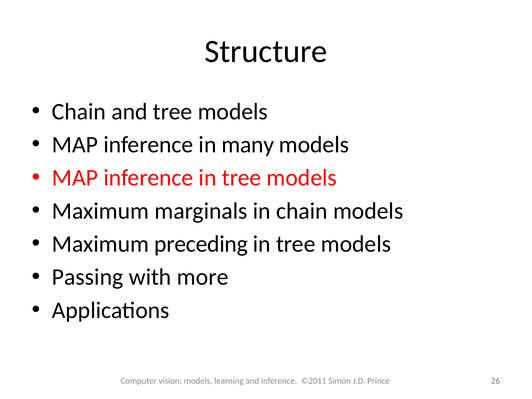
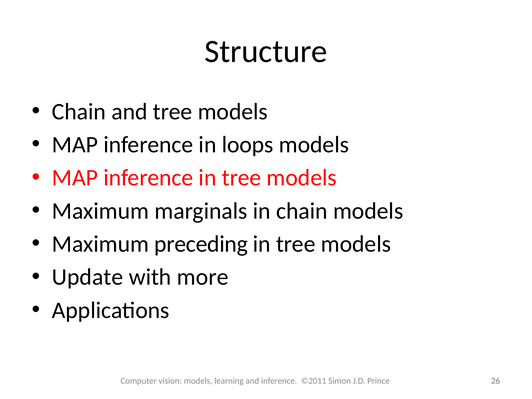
many: many -> loops
Passing: Passing -> Update
